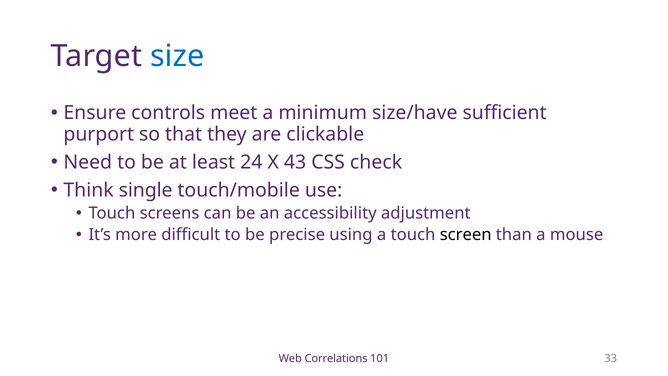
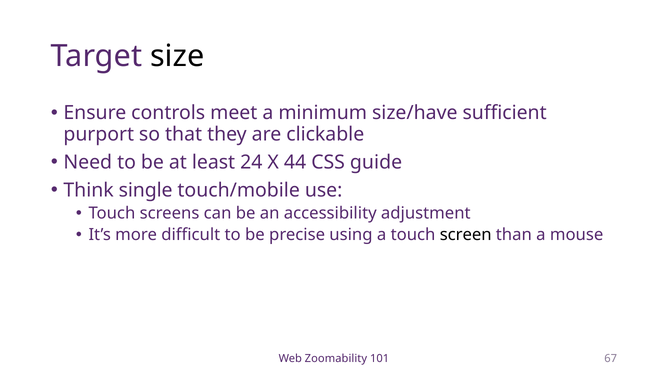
size colour: blue -> black
43: 43 -> 44
check: check -> guide
Correlations: Correlations -> Zoomability
33: 33 -> 67
